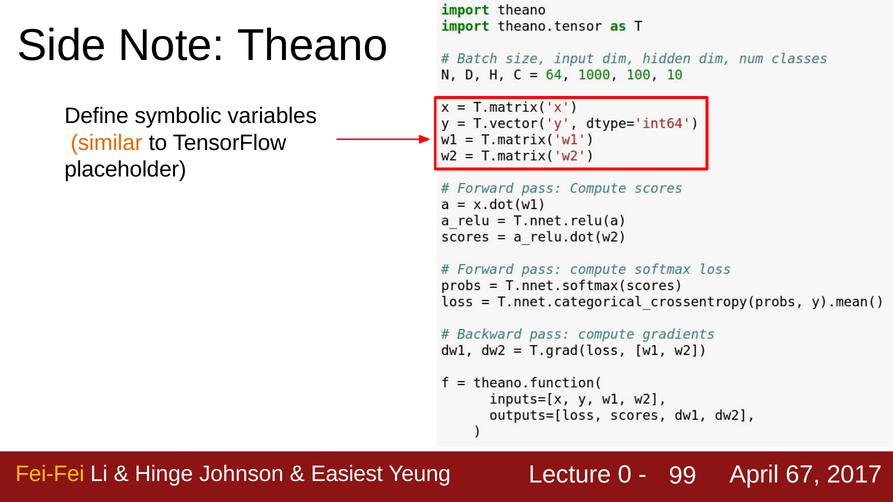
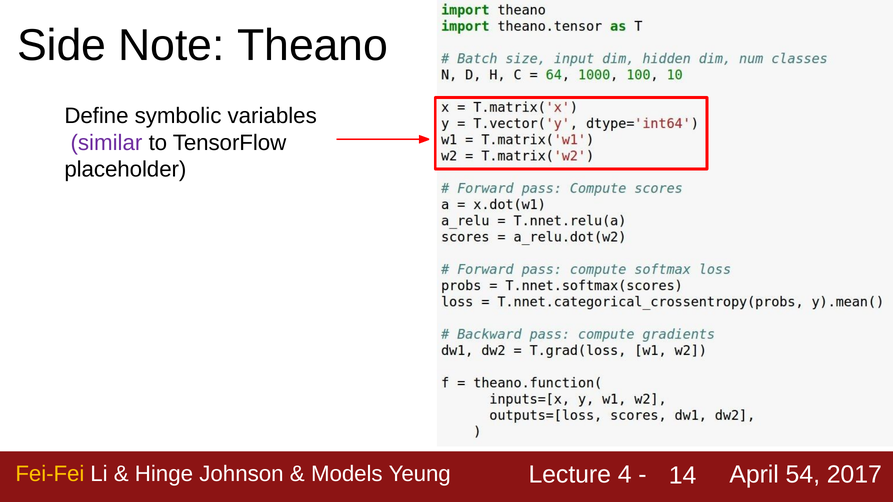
similar colour: orange -> purple
0: 0 -> 4
67: 67 -> 54
Easiest: Easiest -> Models
99: 99 -> 14
